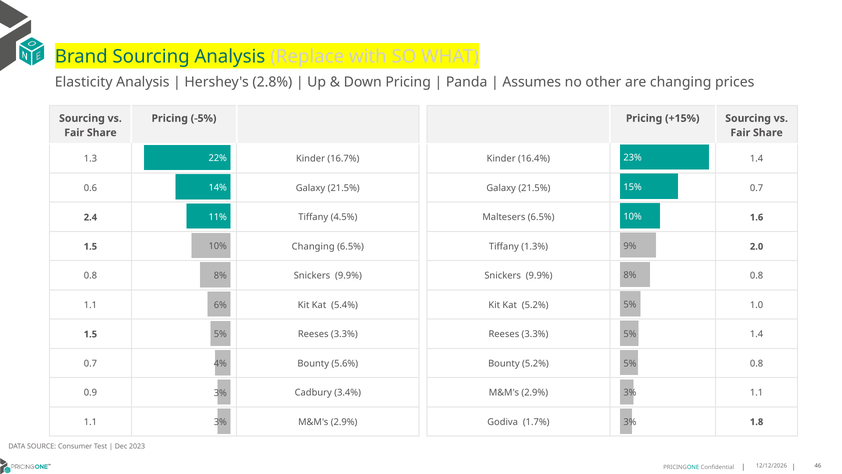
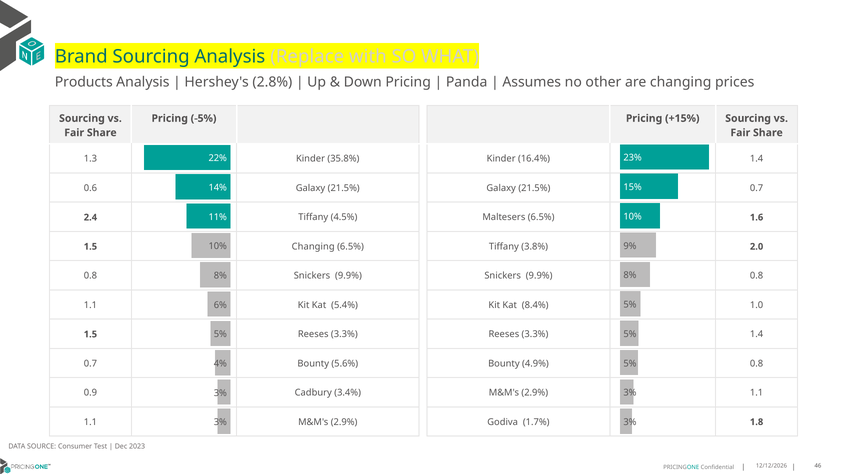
Elasticity: Elasticity -> Products
16.7%: 16.7% -> 35.8%
1.3%: 1.3% -> 3.8%
Kat 5.2%: 5.2% -> 8.4%
Bounty 5.2%: 5.2% -> 4.9%
